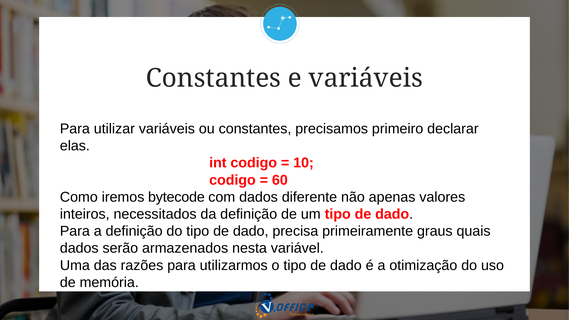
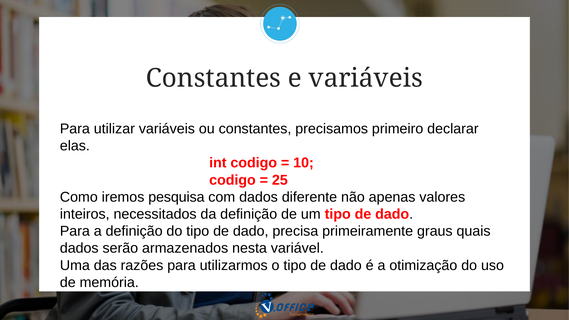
60: 60 -> 25
bytecode: bytecode -> pesquisa
